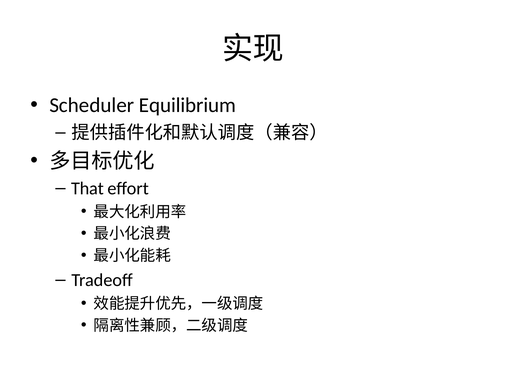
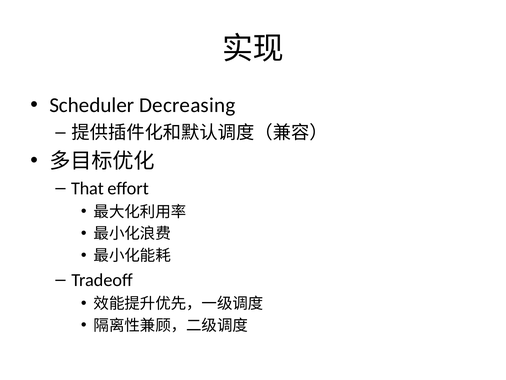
Equilibrium: Equilibrium -> Decreasing
